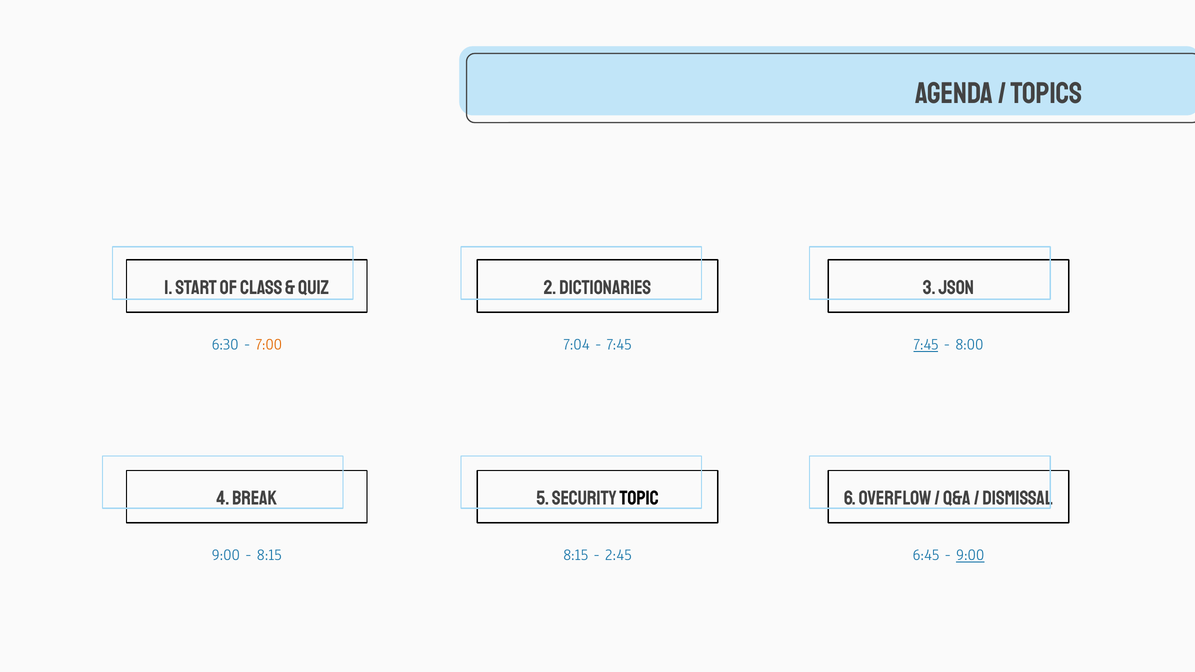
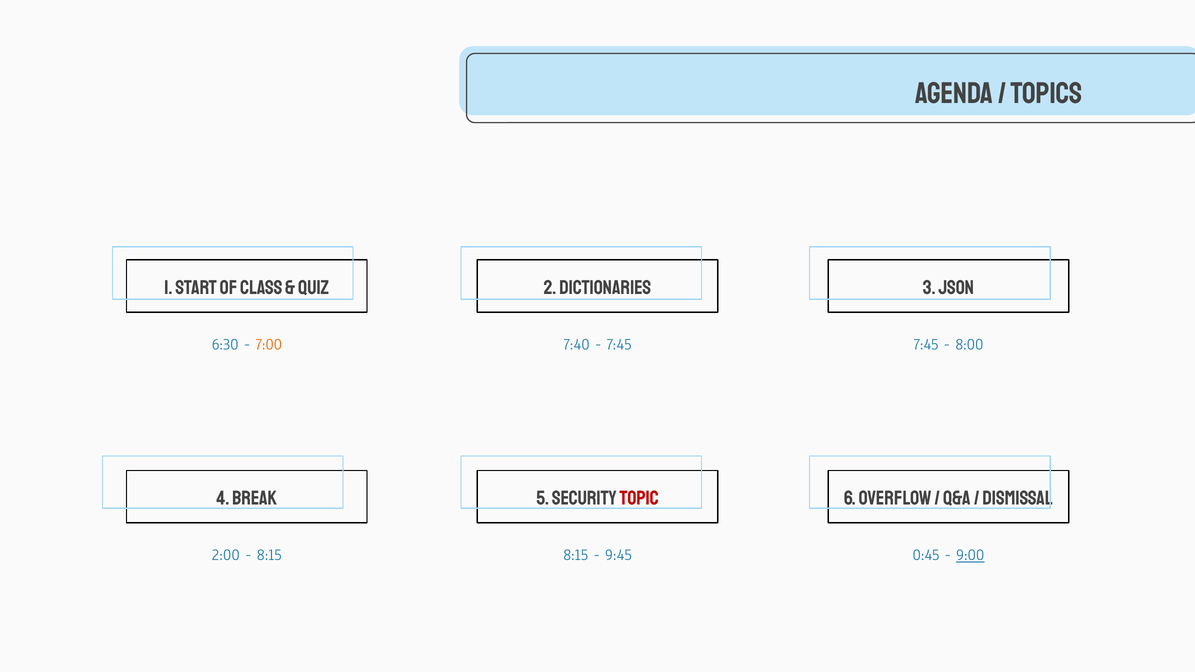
7:04: 7:04 -> 7:40
7:45 at (926, 345) underline: present -> none
Topic colour: black -> red
9:00 at (226, 555): 9:00 -> 2:00
2:45: 2:45 -> 9:45
6:45: 6:45 -> 0:45
